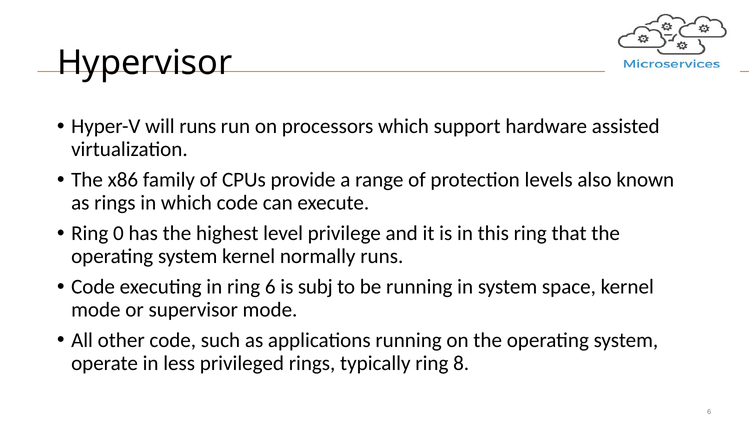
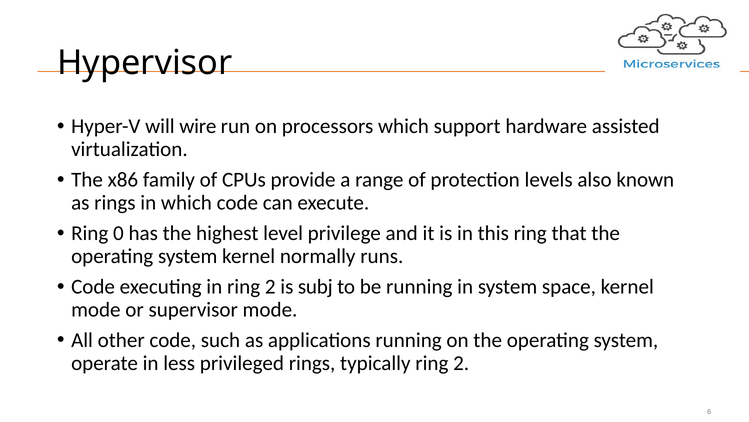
will runs: runs -> wire
in ring 6: 6 -> 2
typically ring 8: 8 -> 2
